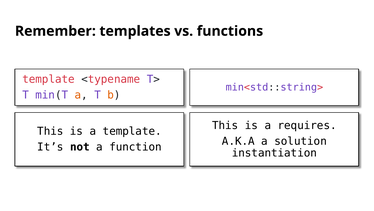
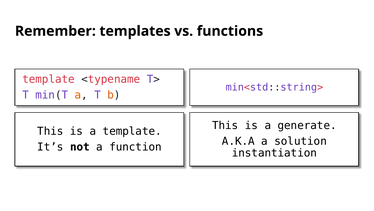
requires: requires -> generate
